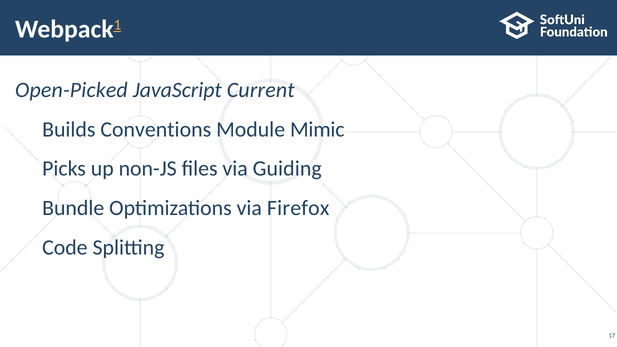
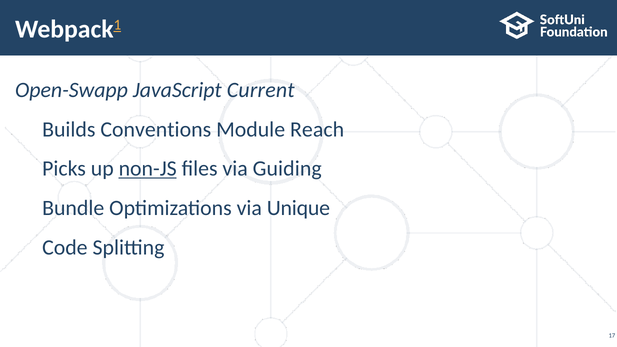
Open-Picked: Open-Picked -> Open-Swapp
Mimic: Mimic -> Reach
non-JS underline: none -> present
Firefox: Firefox -> Unique
